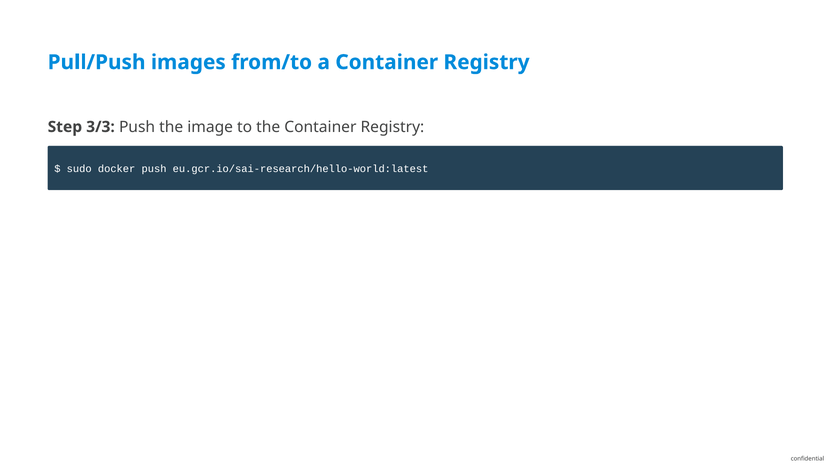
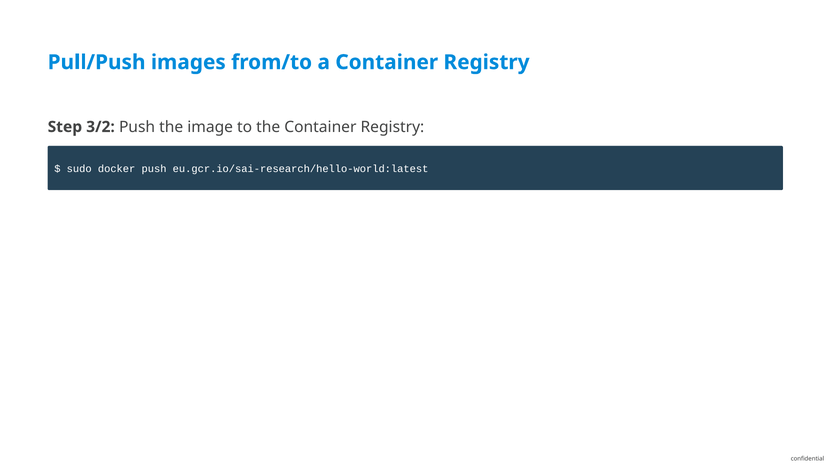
3/3: 3/3 -> 3/2
